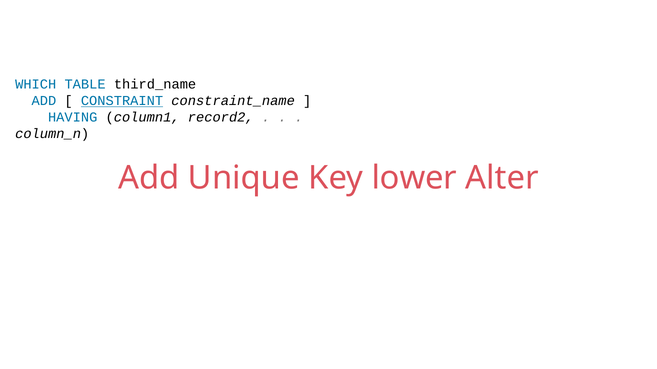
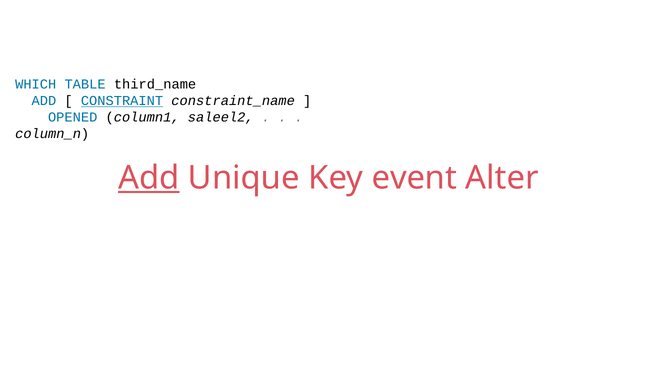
HAVING: HAVING -> OPENED
record2: record2 -> saleel2
Add at (149, 178) underline: none -> present
lower: lower -> event
